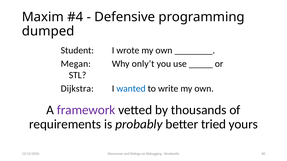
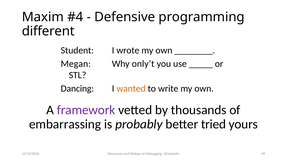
dumped: dumped -> different
Dijkstra: Dijkstra -> Dancing
wanted colour: blue -> orange
requirements: requirements -> embarrassing
